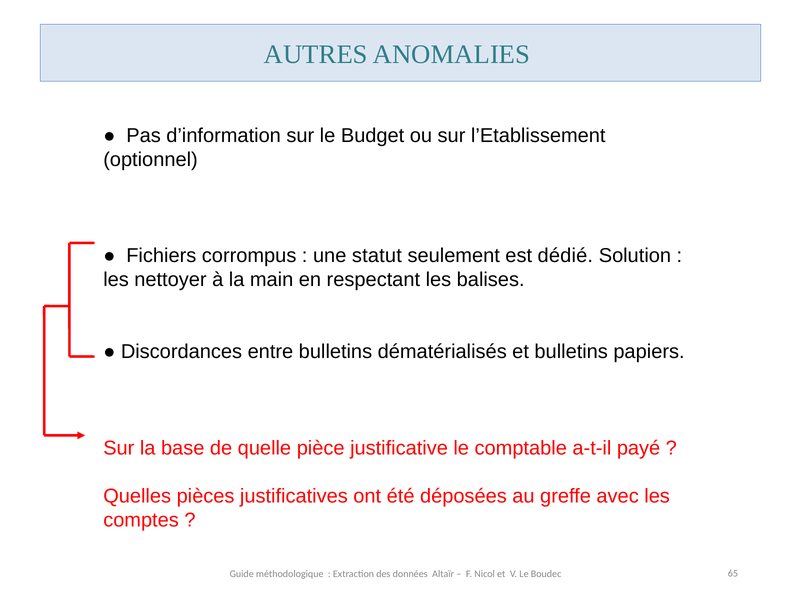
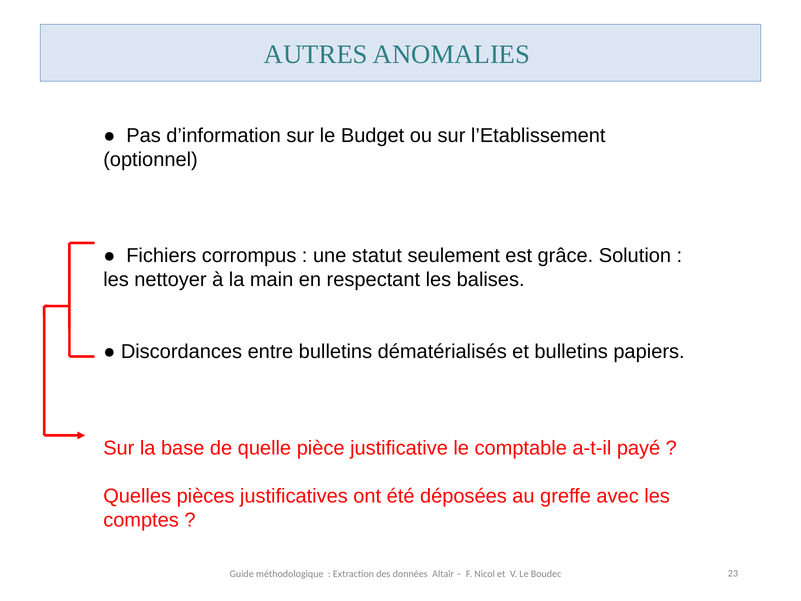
dédié: dédié -> grâce
65: 65 -> 23
